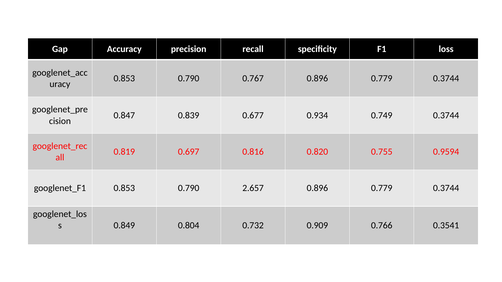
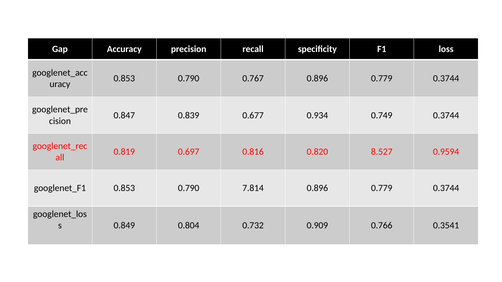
0.755: 0.755 -> 8.527
2.657: 2.657 -> 7.814
